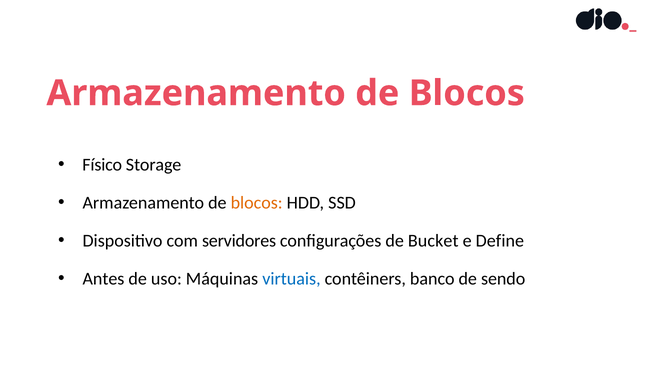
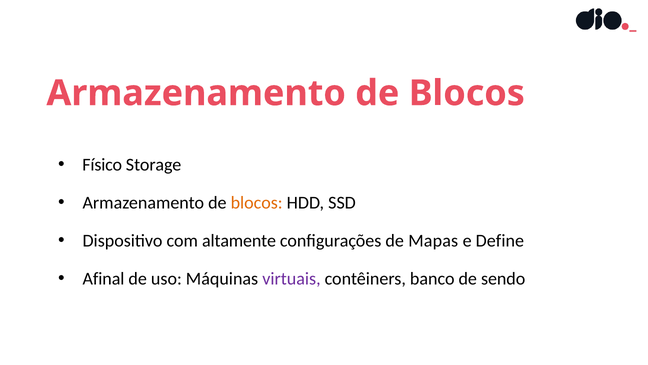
servidores: servidores -> altamente
Bucket: Bucket -> Mapas
Antes: Antes -> Afinal
virtuais colour: blue -> purple
